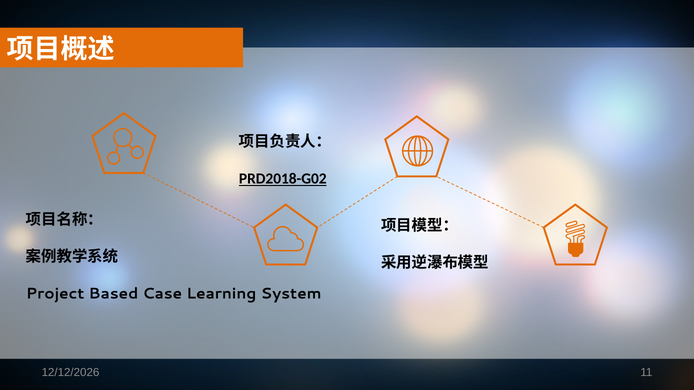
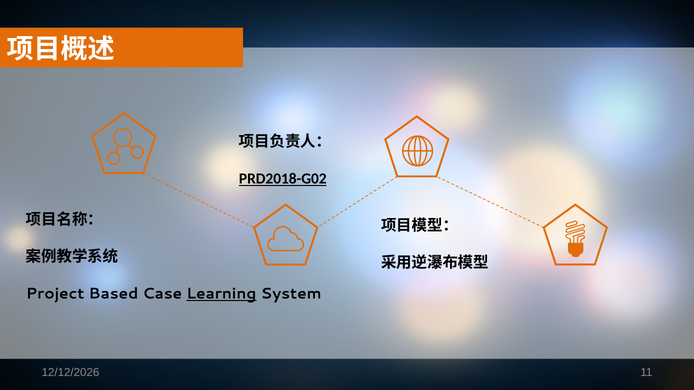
Learning underline: none -> present
